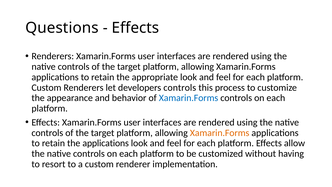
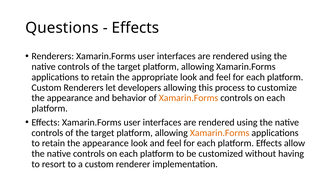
developers controls: controls -> allowing
Xamarin.Forms at (189, 98) colour: blue -> orange
retain the applications: applications -> appearance
